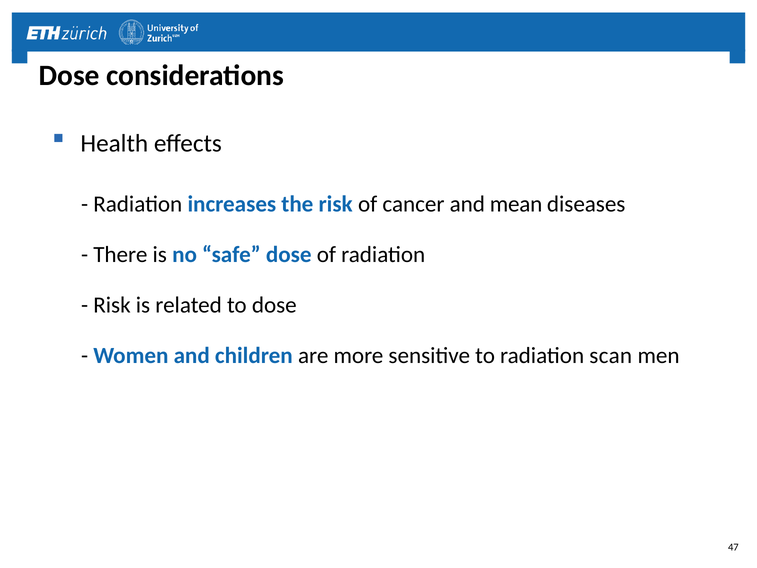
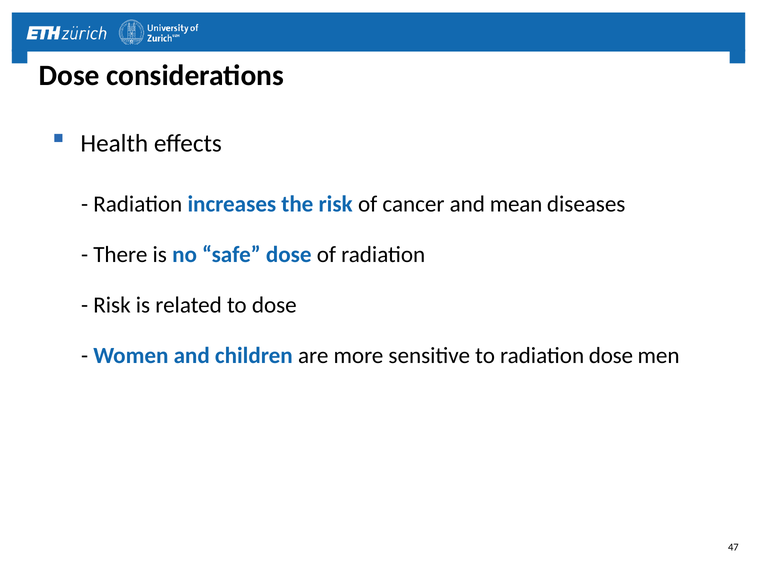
radiation scan: scan -> dose
